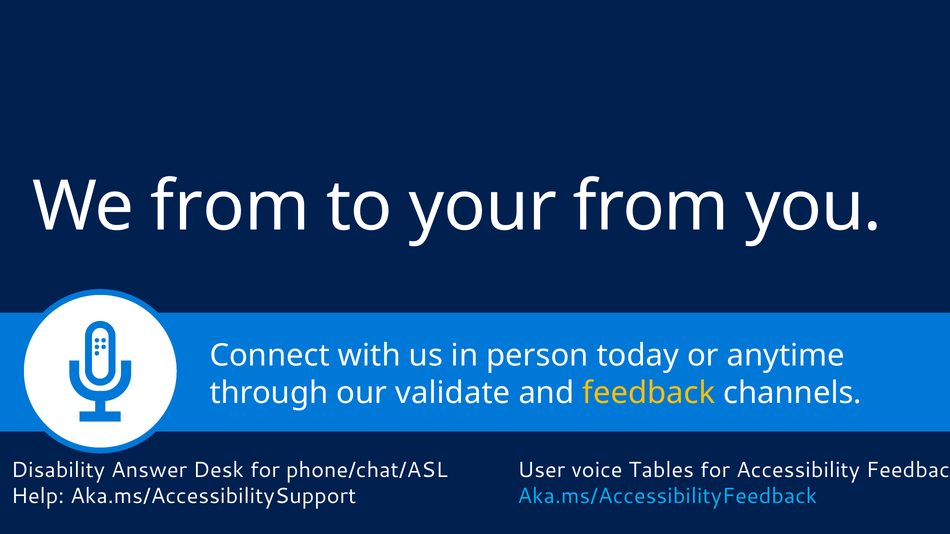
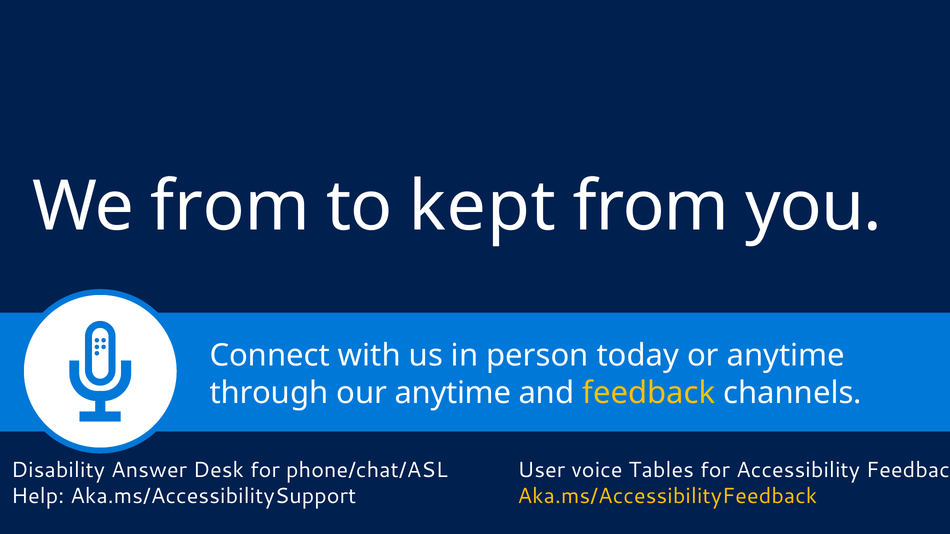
your: your -> kept
our validate: validate -> anytime
Aka.ms/AccessibilityFeedback colour: light blue -> yellow
